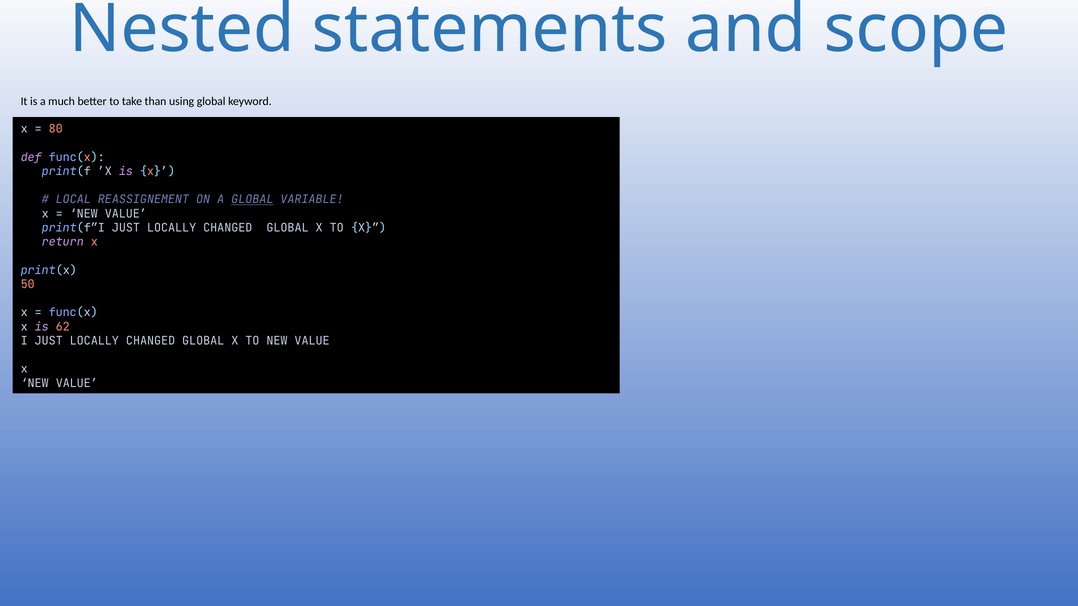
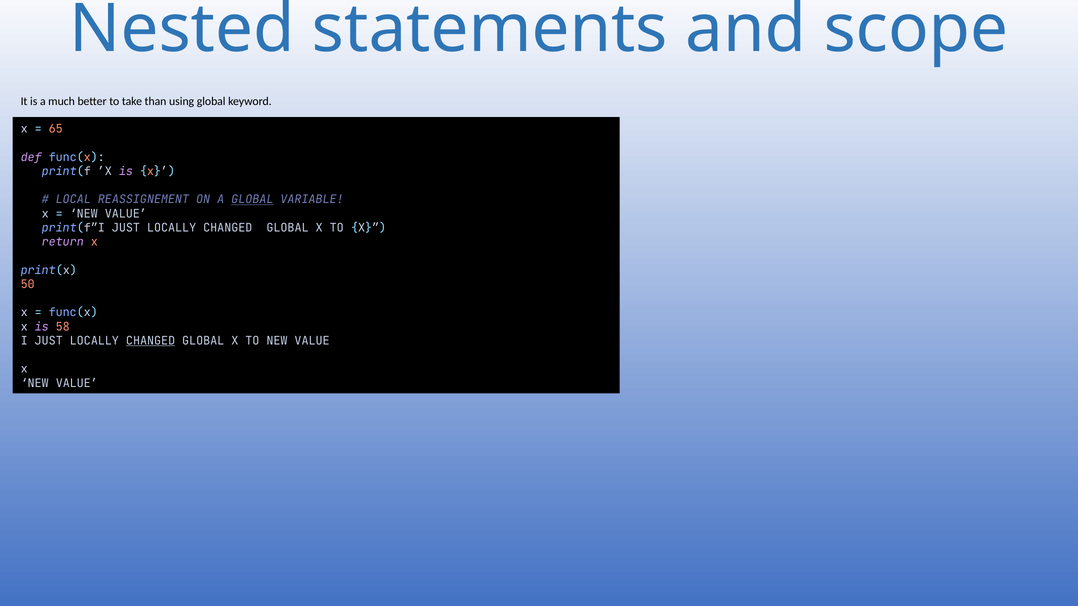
80: 80 -> 65
62: 62 -> 58
CHANGED at (151, 341) underline: none -> present
